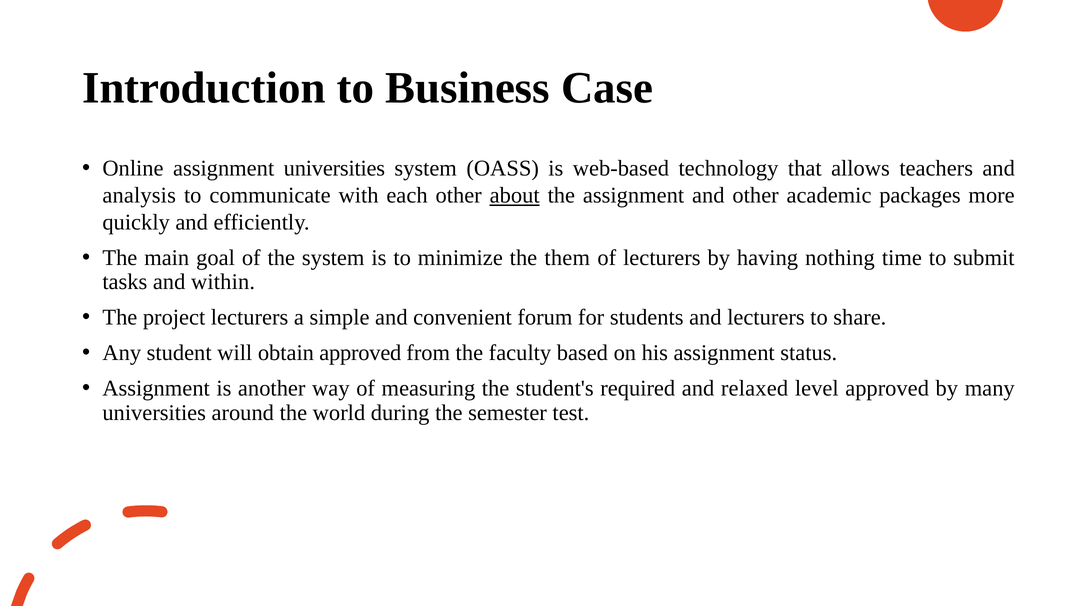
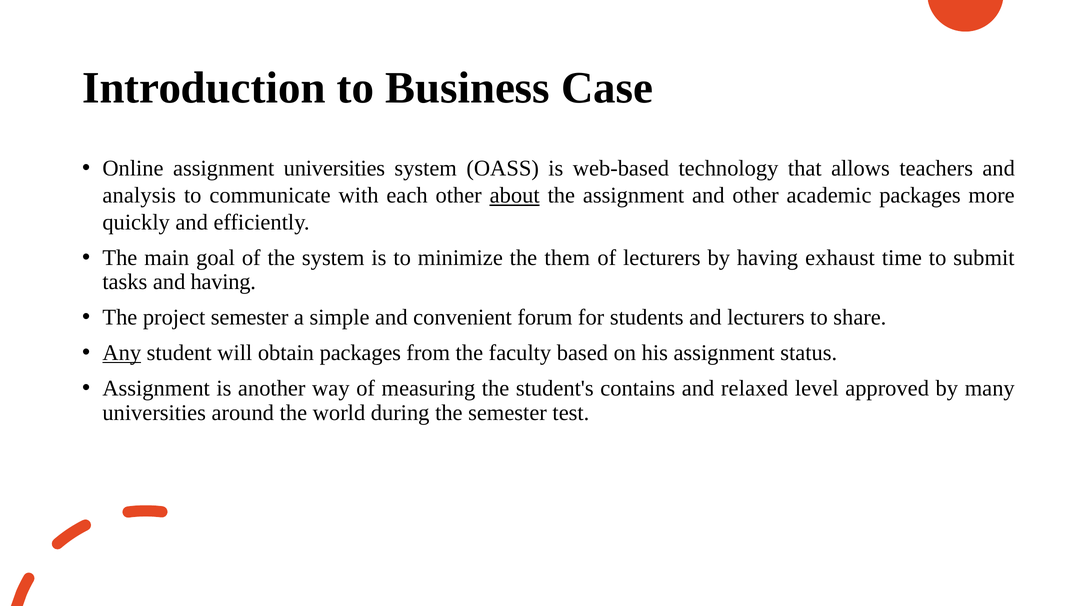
nothing: nothing -> exhaust
and within: within -> having
project lecturers: lecturers -> semester
Any underline: none -> present
obtain approved: approved -> packages
required: required -> contains
